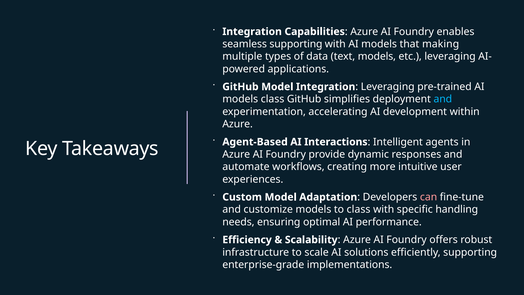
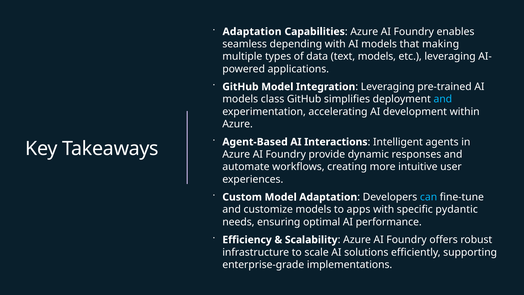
Integration at (252, 32): Integration -> Adaptation
seamless supporting: supporting -> depending
can colour: pink -> light blue
to class: class -> apps
handling: handling -> pydantic
